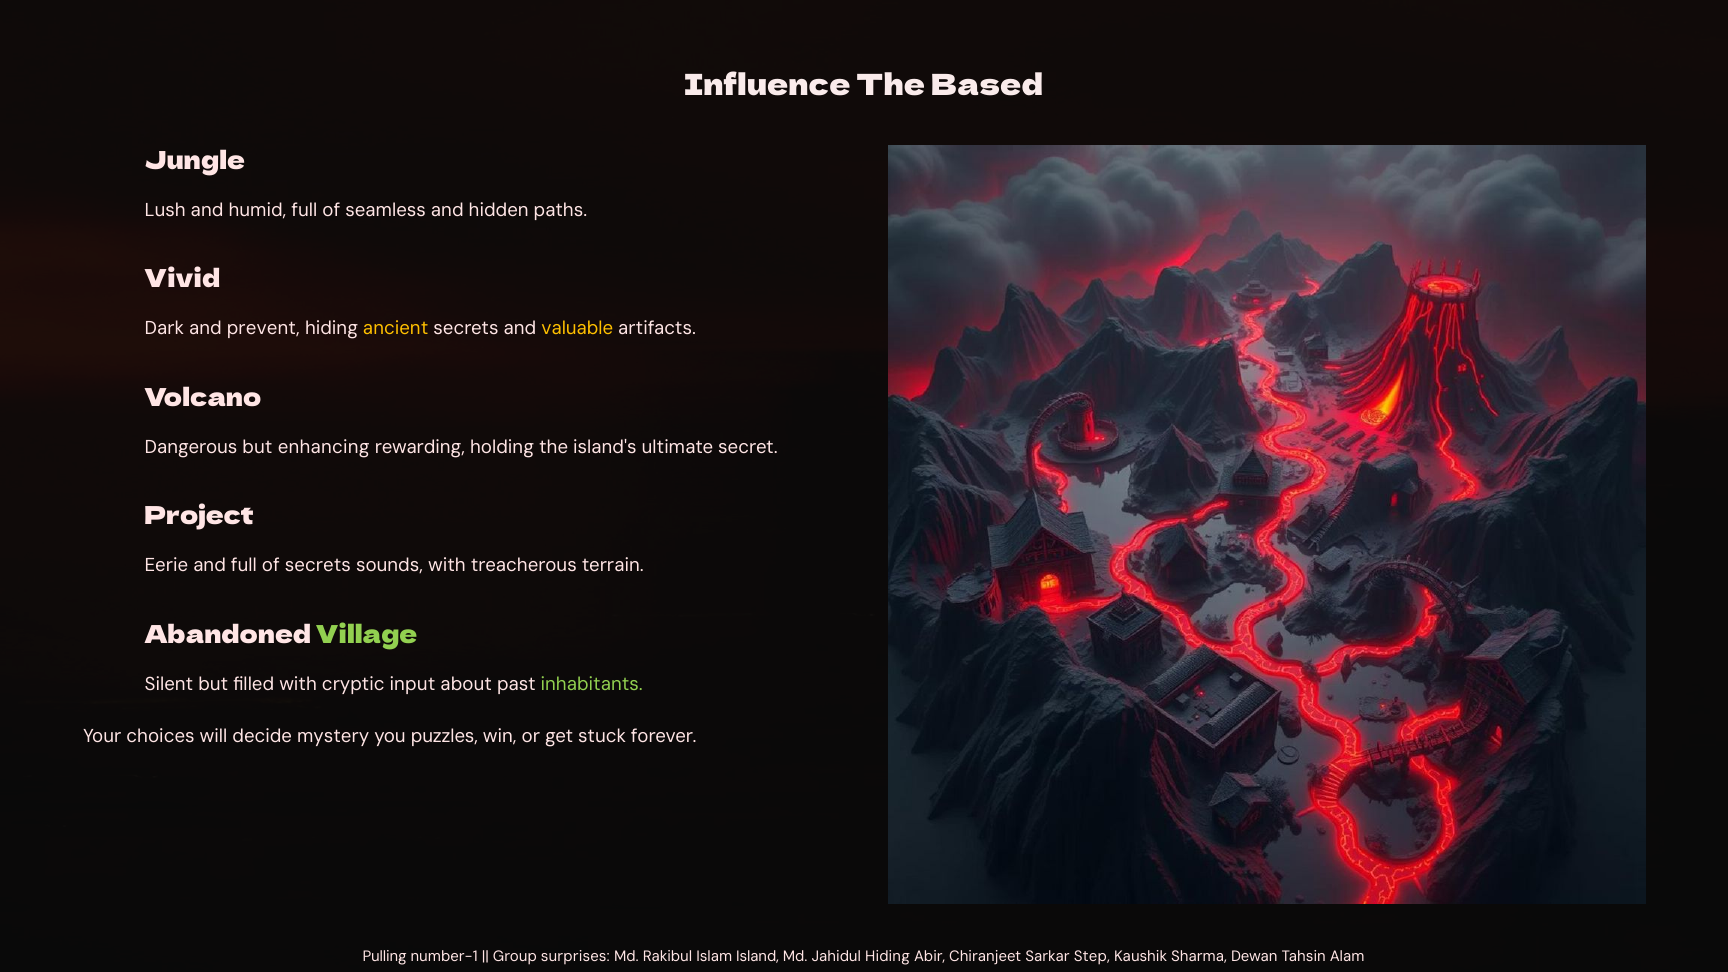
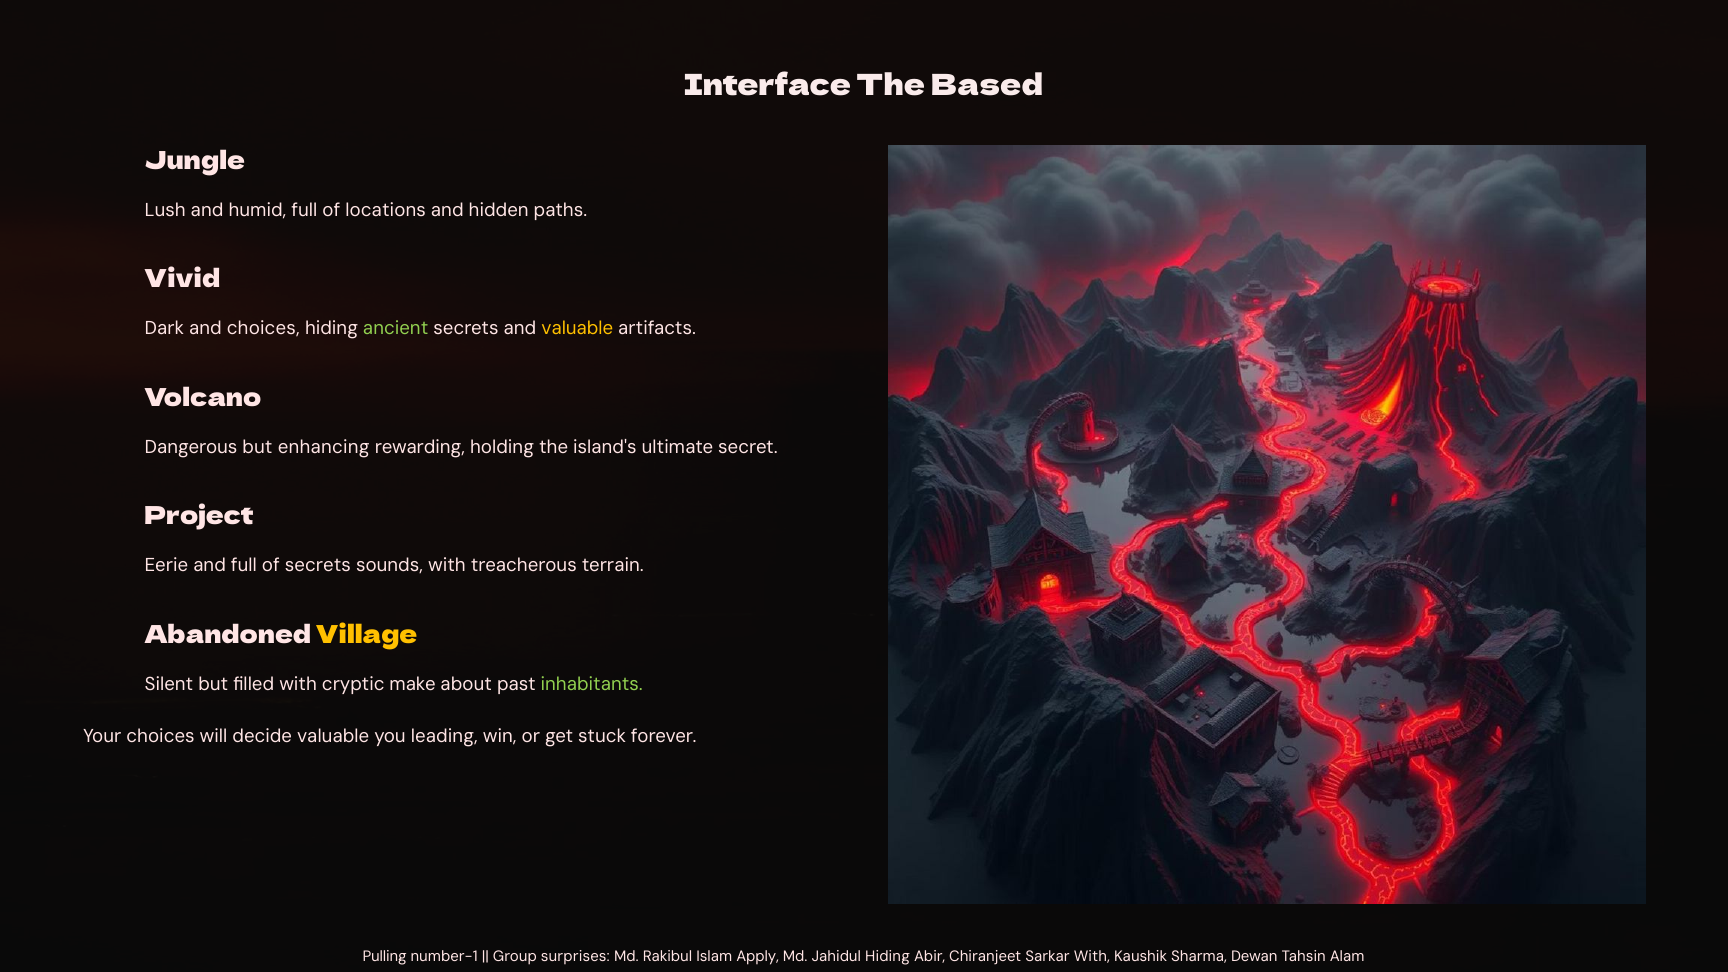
Influence: Influence -> Interface
seamless: seamless -> locations
and prevent: prevent -> choices
ancient colour: yellow -> light green
Village colour: light green -> yellow
input: input -> make
decide mystery: mystery -> valuable
puzzles: puzzles -> leading
Island: Island -> Apply
Sarkar Step: Step -> With
